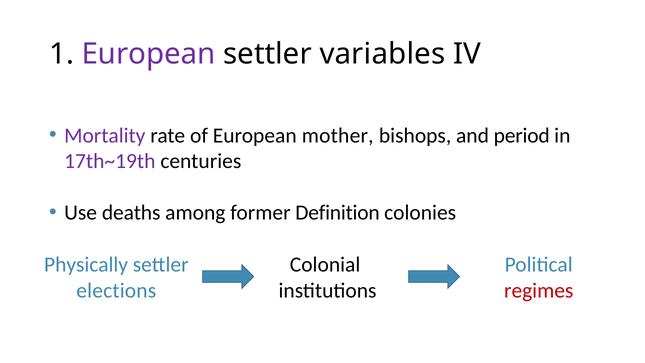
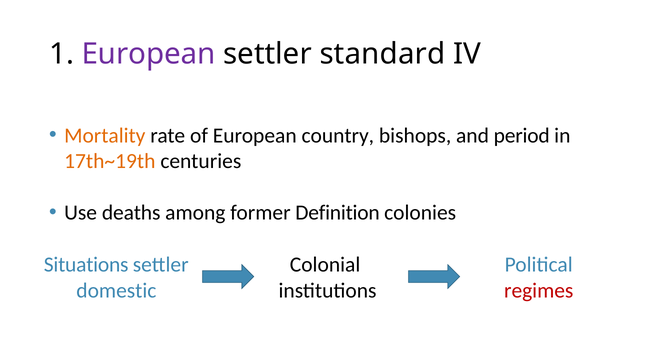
variables: variables -> standard
Mortality colour: purple -> orange
mother: mother -> country
17th~19th colour: purple -> orange
Physically: Physically -> Situations
elections: elections -> domestic
